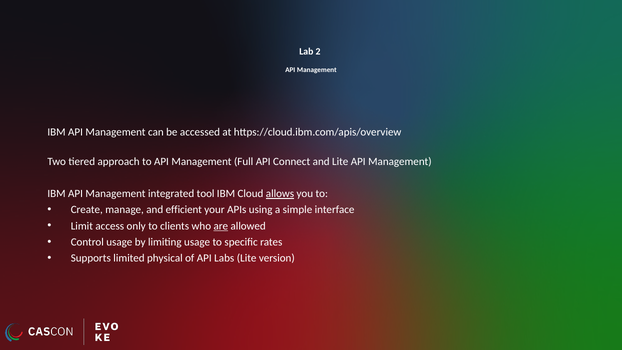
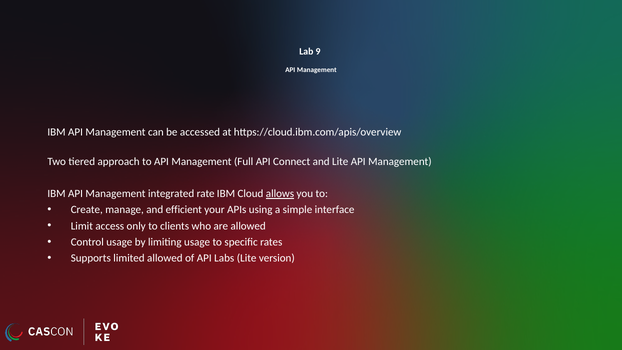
2: 2 -> 9
tool: tool -> rate
are underline: present -> none
limited physical: physical -> allowed
